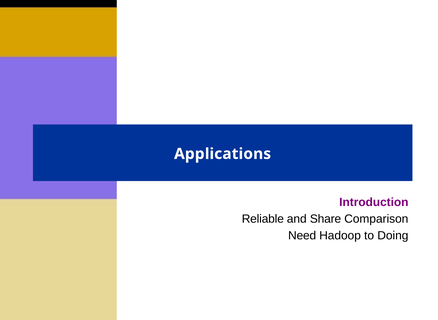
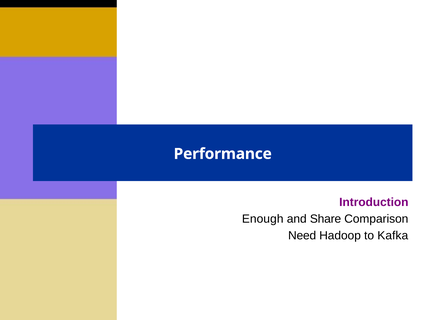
Applications: Applications -> Performance
Reliable: Reliable -> Enough
Doing: Doing -> Kafka
